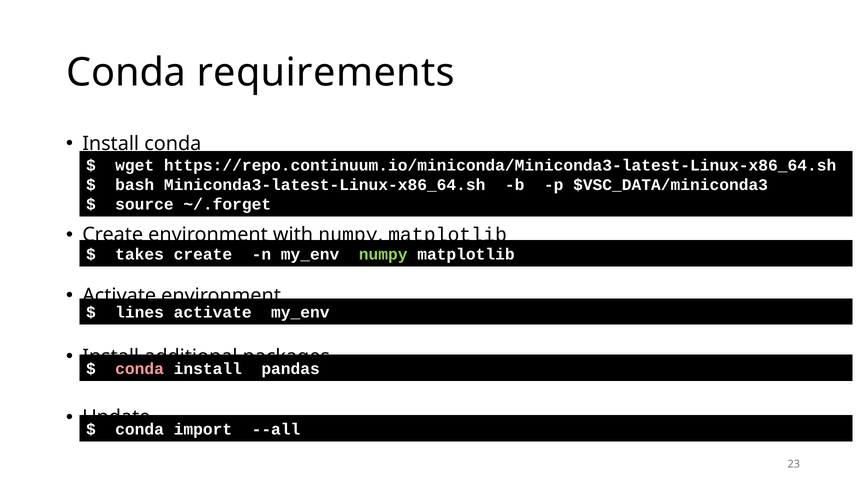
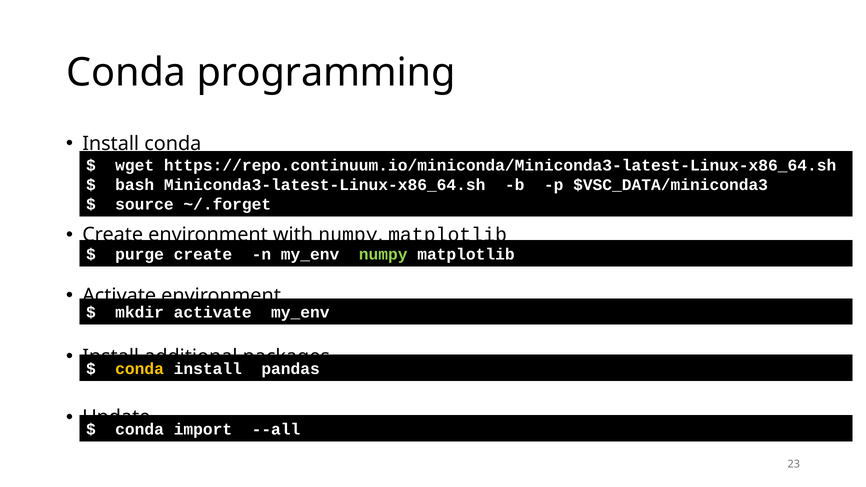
requirements: requirements -> programming
takes: takes -> purge
lines: lines -> mkdir
conda at (140, 369) colour: pink -> yellow
